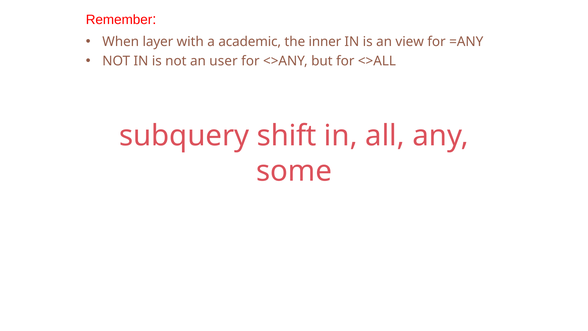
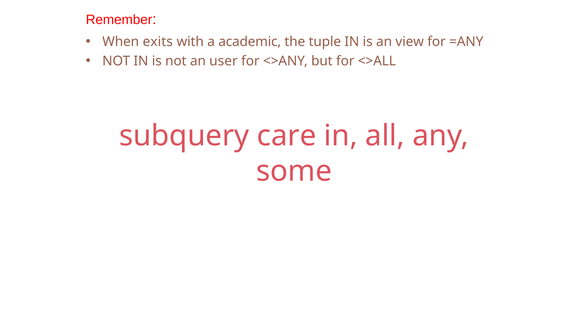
layer: layer -> exits
inner: inner -> tuple
shift: shift -> care
